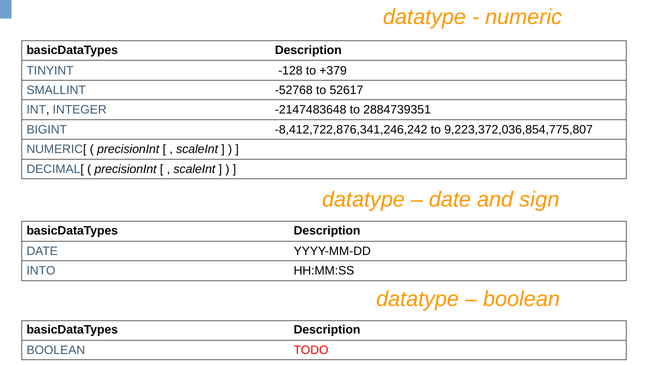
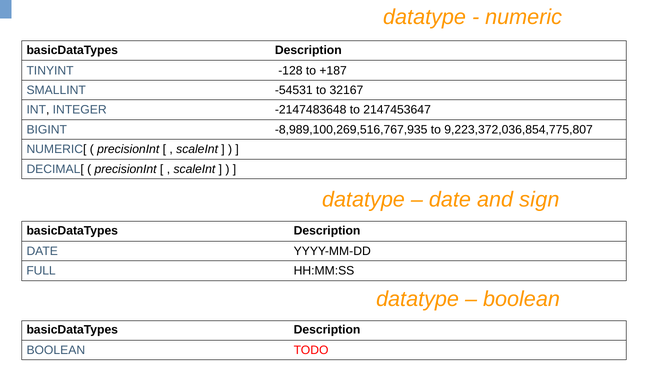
+379: +379 -> +187
-52768: -52768 -> -54531
52617: 52617 -> 32167
2884739351: 2884739351 -> 2147453647
-8,412,722,876,341,246,242: -8,412,722,876,341,246,242 -> -8,989,100,269,516,767,935
INTO: INTO -> FULL
